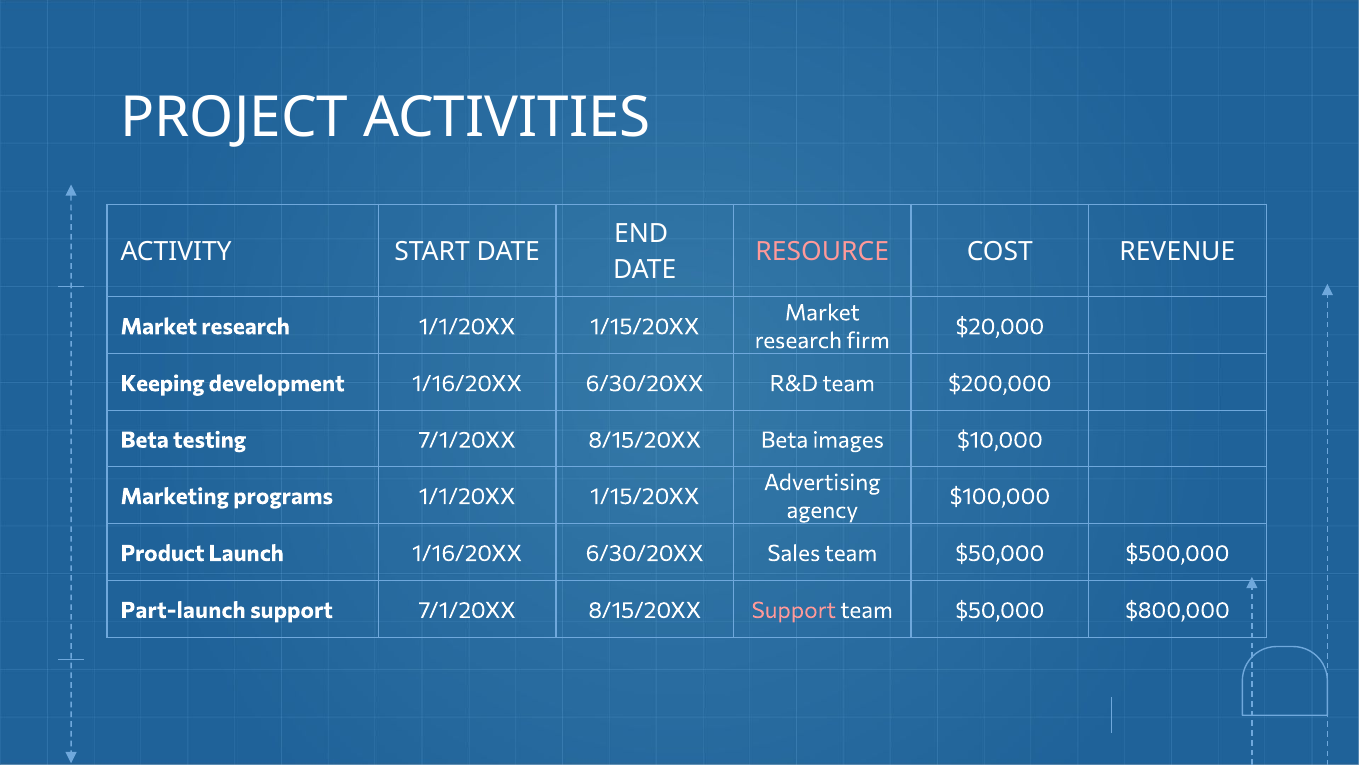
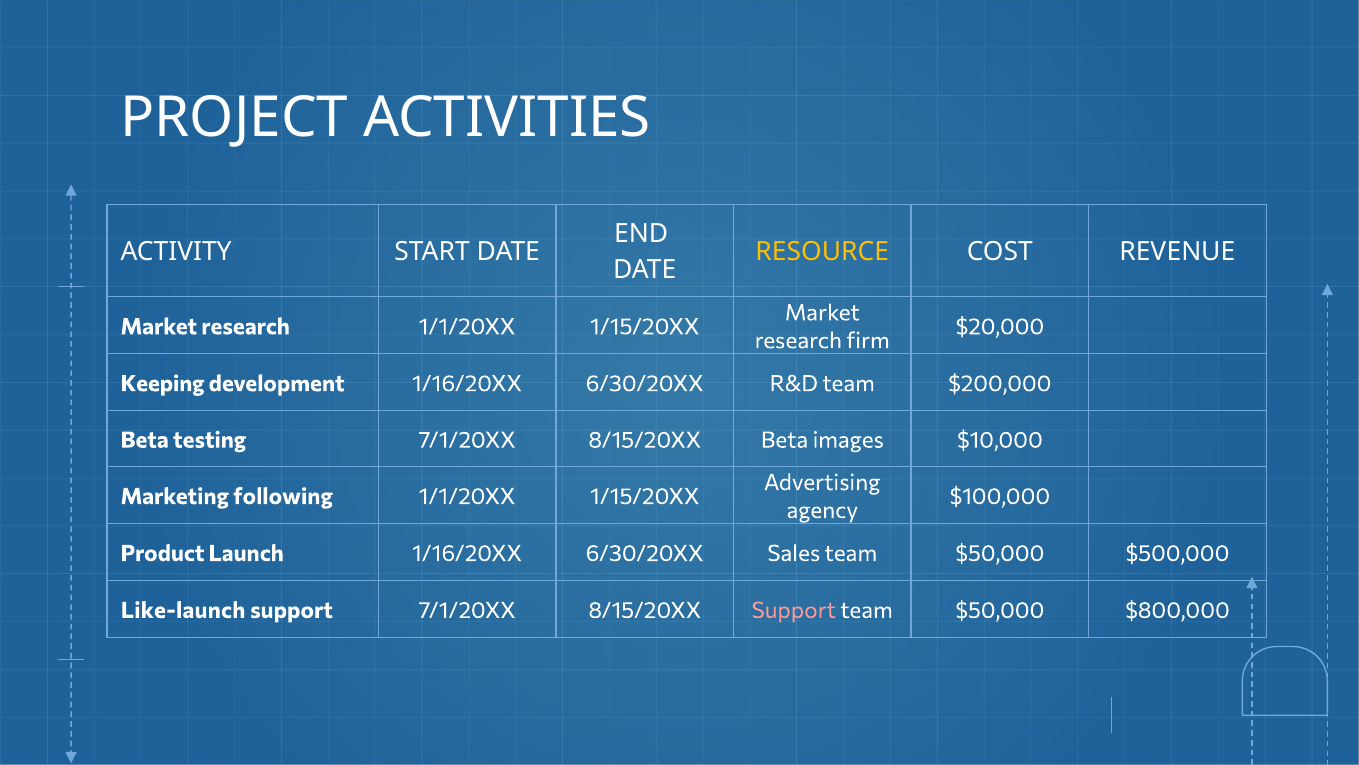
RESOURCE colour: pink -> yellow
programs: programs -> following
Part-launch: Part-launch -> Like-launch
